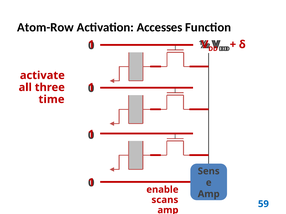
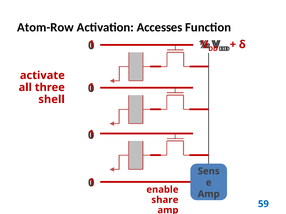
time: time -> shell
scans: scans -> share
